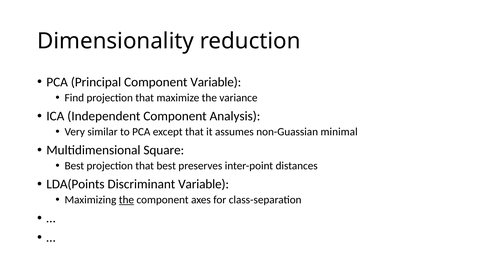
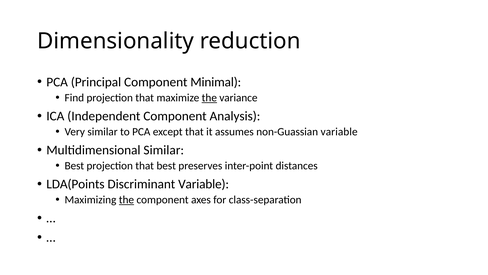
Component Variable: Variable -> Minimal
the at (209, 98) underline: none -> present
non-Guassian minimal: minimal -> variable
Multidimensional Square: Square -> Similar
